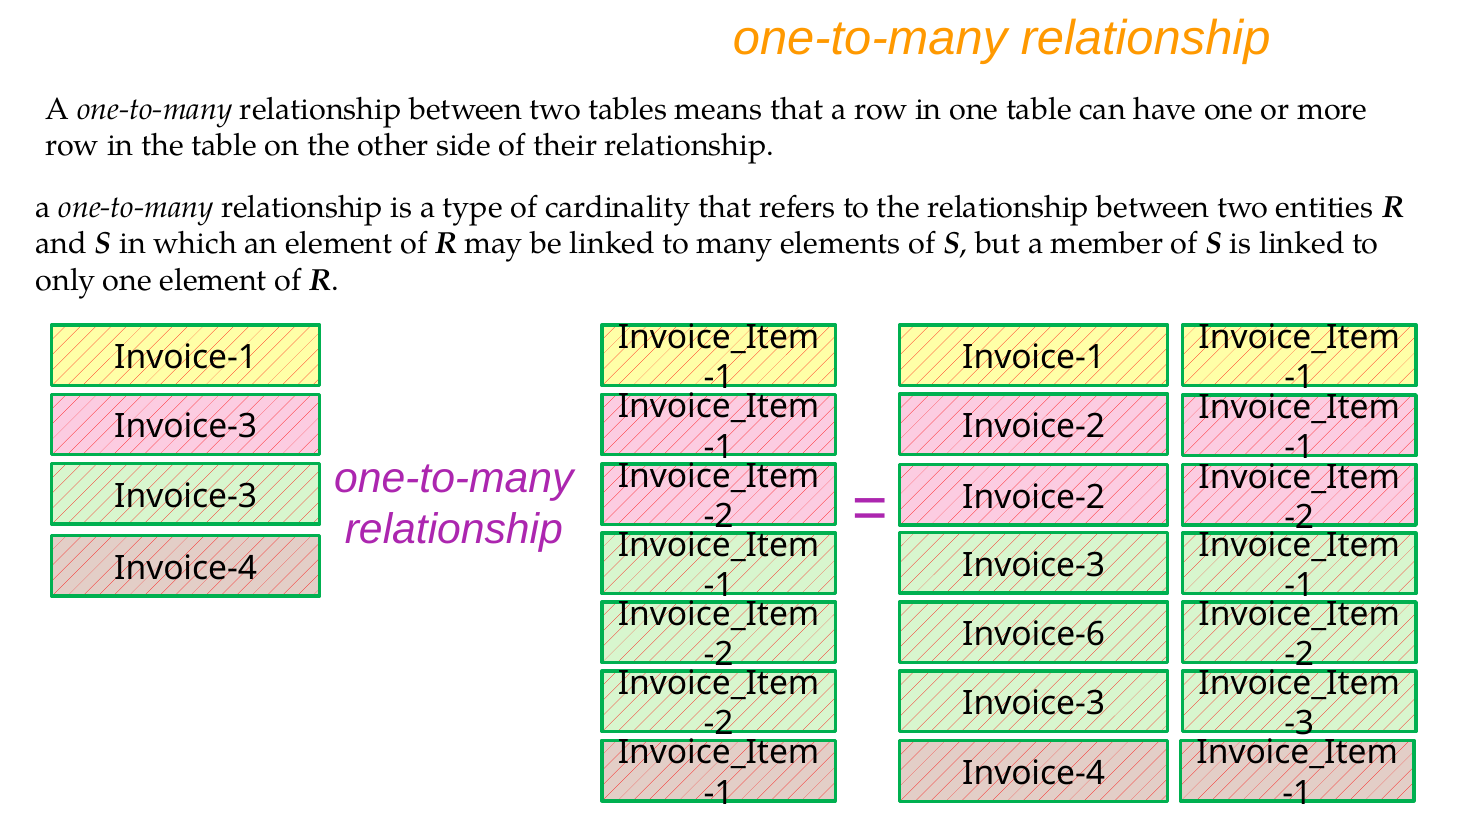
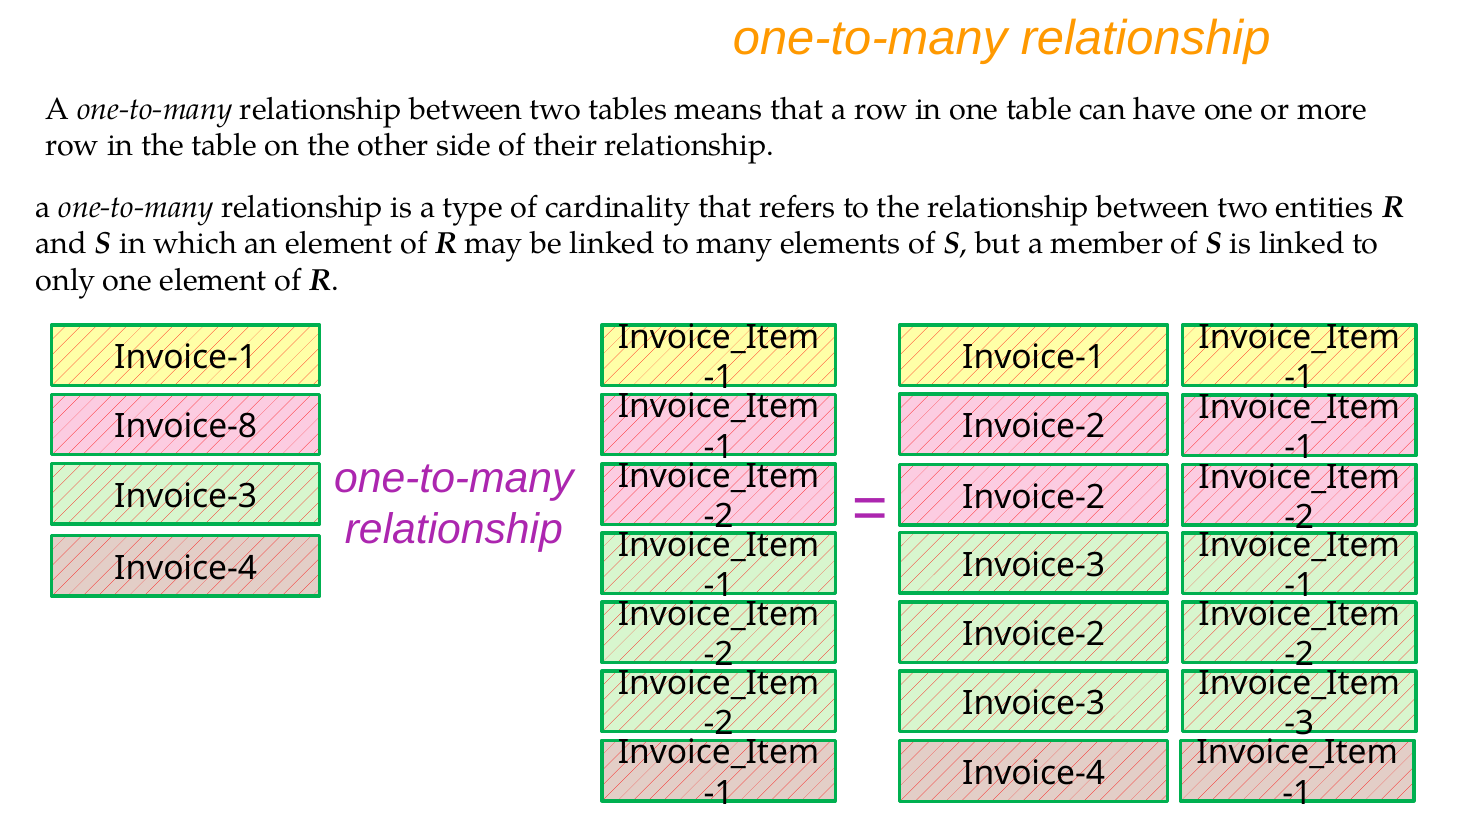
Invoice-3 at (186, 427): Invoice-3 -> Invoice-8
Invoice-6 at (1034, 635): Invoice-6 -> Invoice-2
